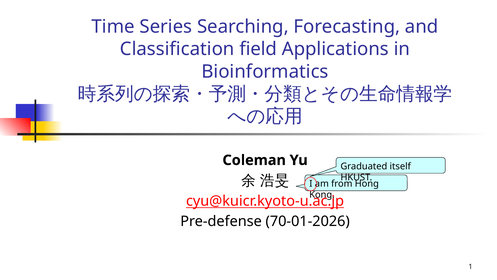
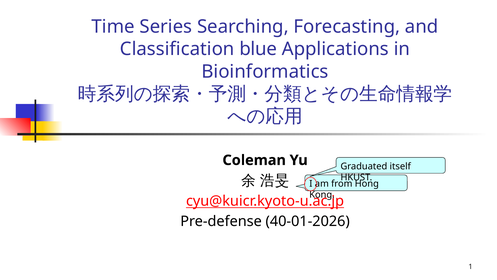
field: field -> blue
70-01-2026: 70-01-2026 -> 40-01-2026
